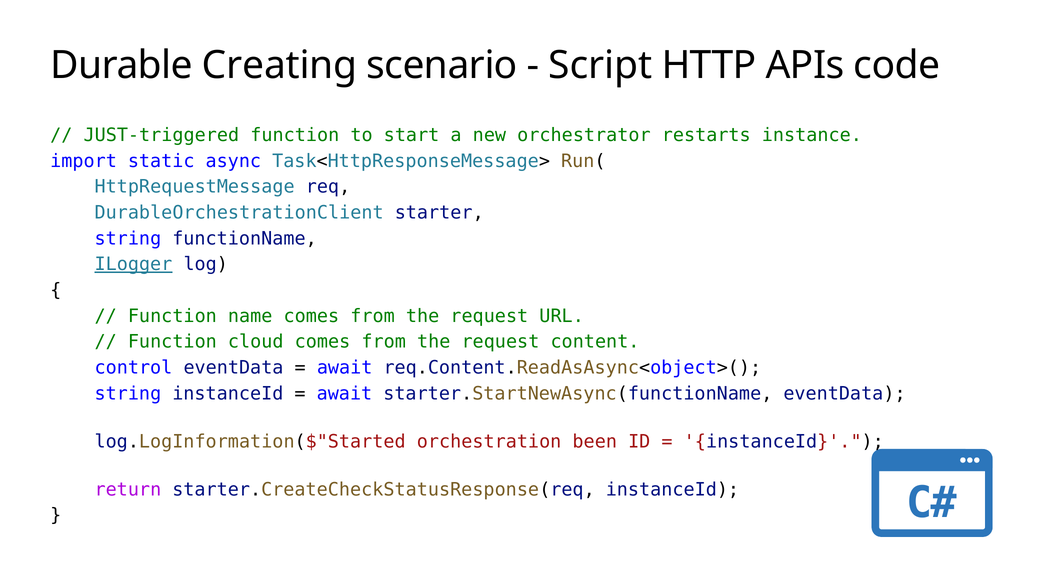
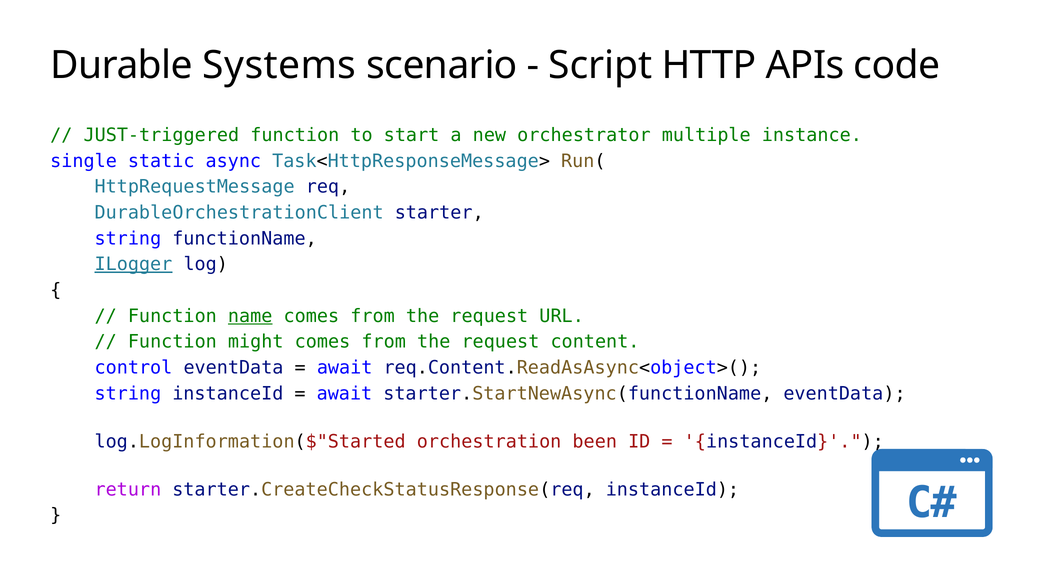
Creating: Creating -> Systems
restarts: restarts -> multiple
import: import -> single
name underline: none -> present
cloud: cloud -> might
